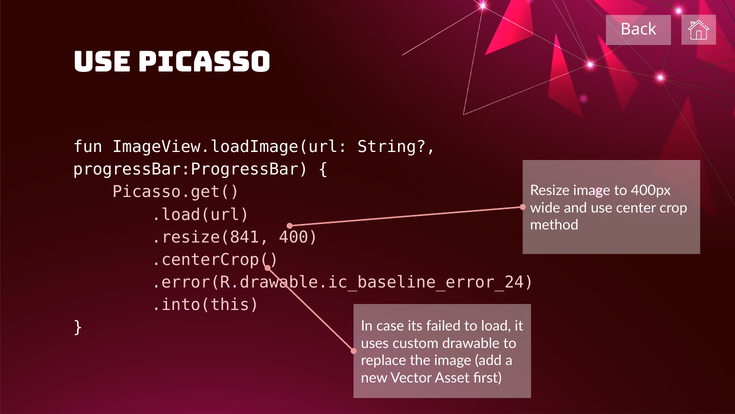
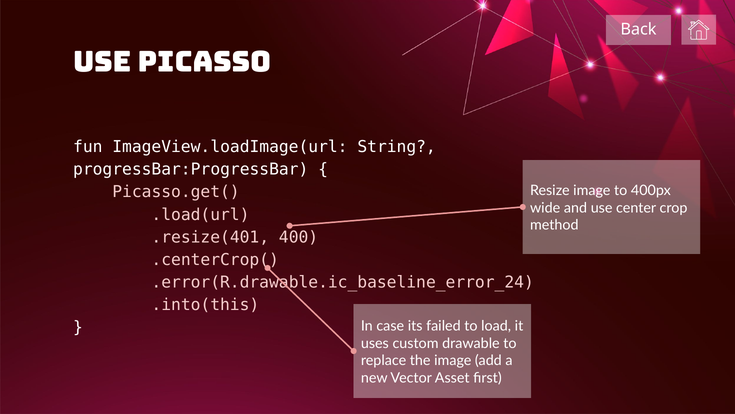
.resize(841: .resize(841 -> .resize(401
